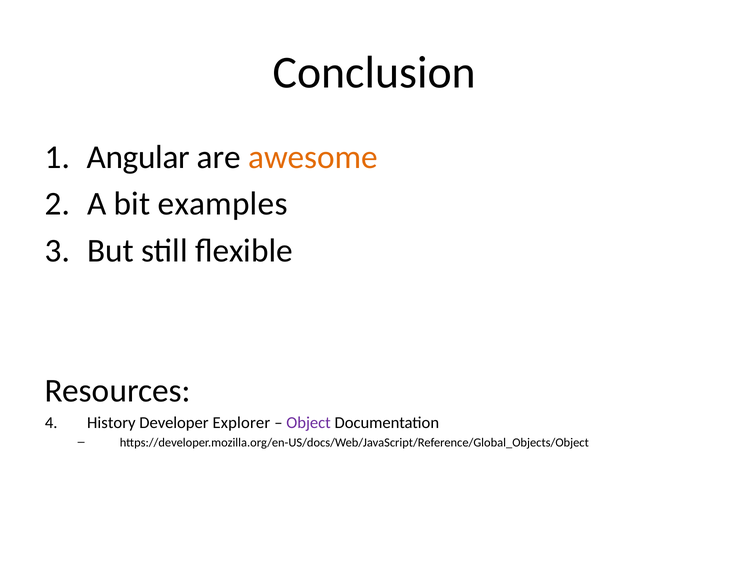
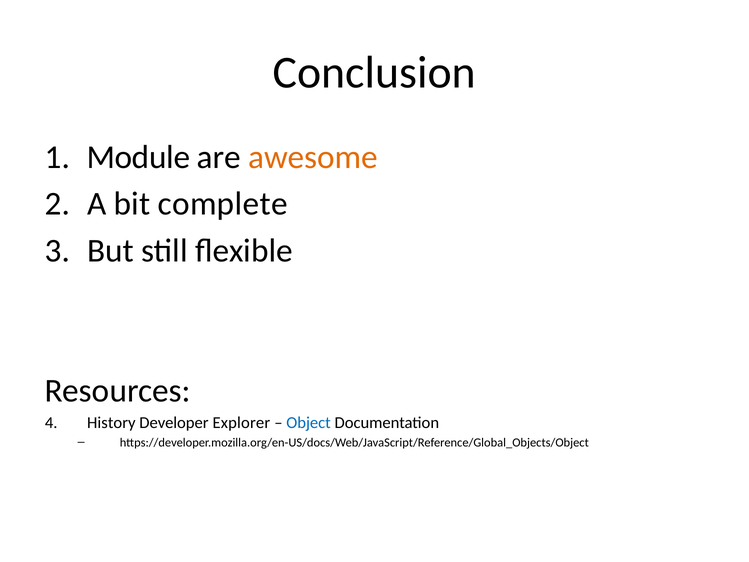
Angular: Angular -> Module
examples: examples -> complete
Object colour: purple -> blue
